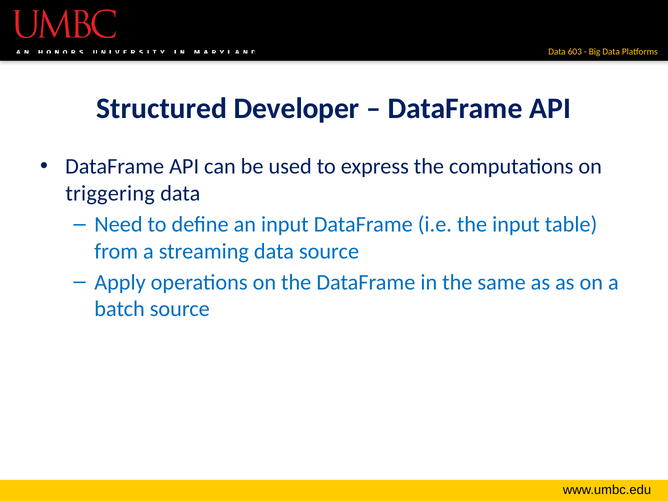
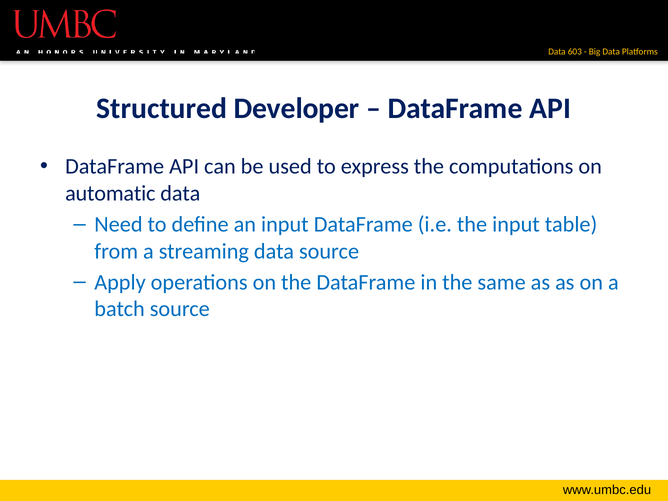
triggering: triggering -> automatic
